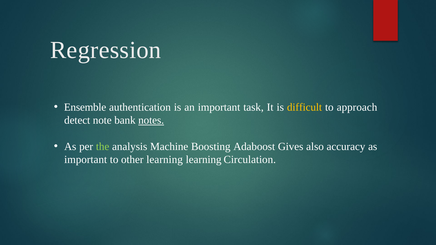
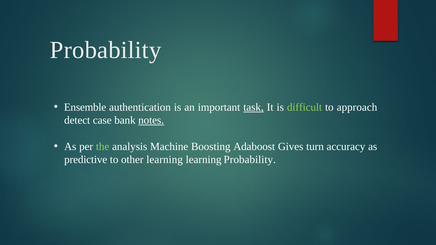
Regression at (106, 50): Regression -> Probability
task underline: none -> present
difficult colour: yellow -> light green
note: note -> case
also: also -> turn
important at (86, 160): important -> predictive
learning Circulation: Circulation -> Probability
